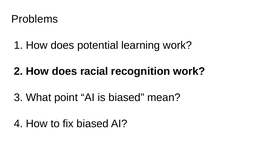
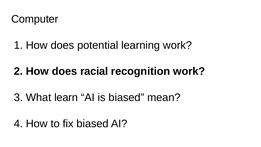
Problems: Problems -> Computer
point: point -> learn
